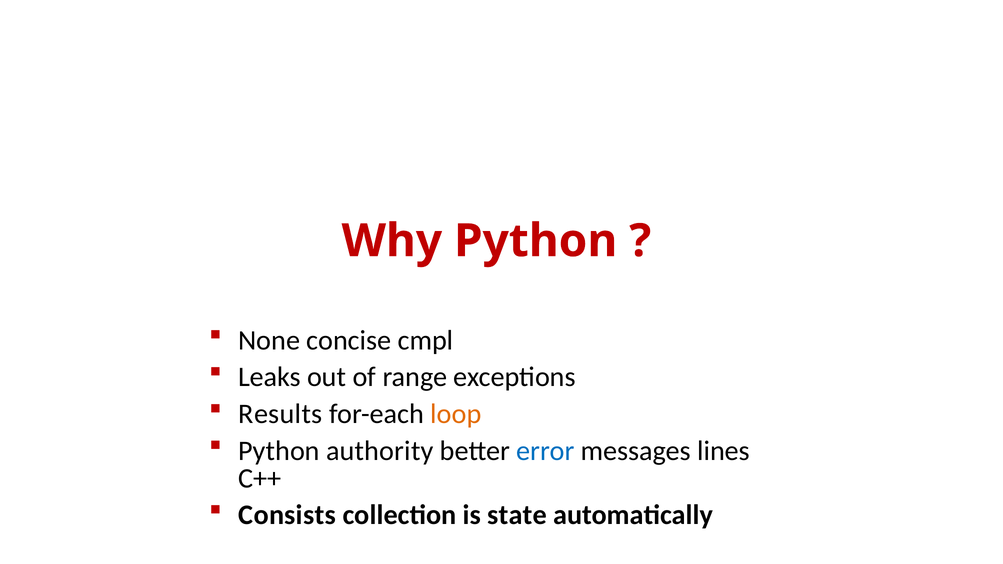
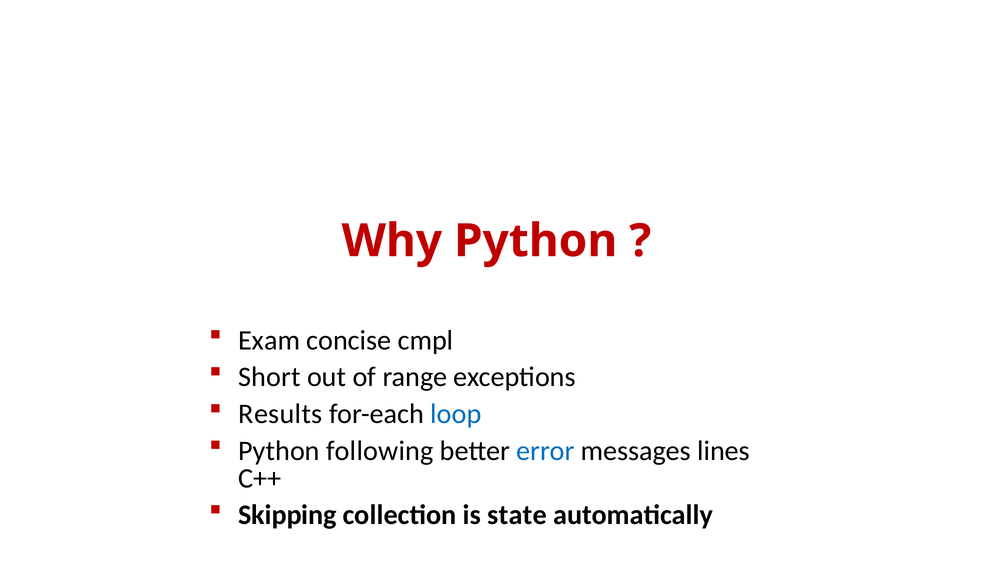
None: None -> Exam
Leaks: Leaks -> Short
loop colour: orange -> blue
authority: authority -> following
Consists: Consists -> Skipping
